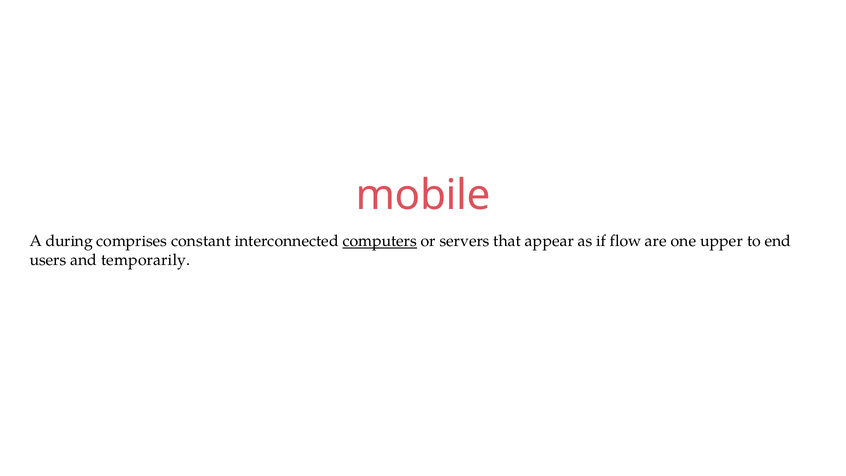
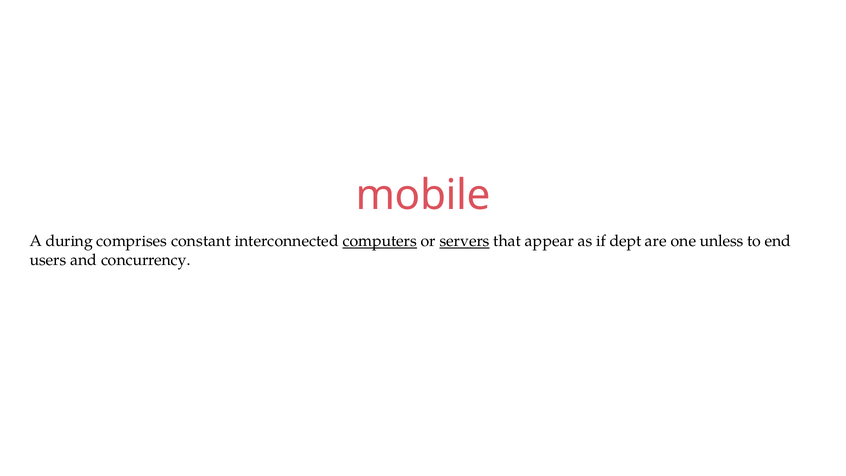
servers underline: none -> present
flow: flow -> dept
upper: upper -> unless
temporarily: temporarily -> concurrency
